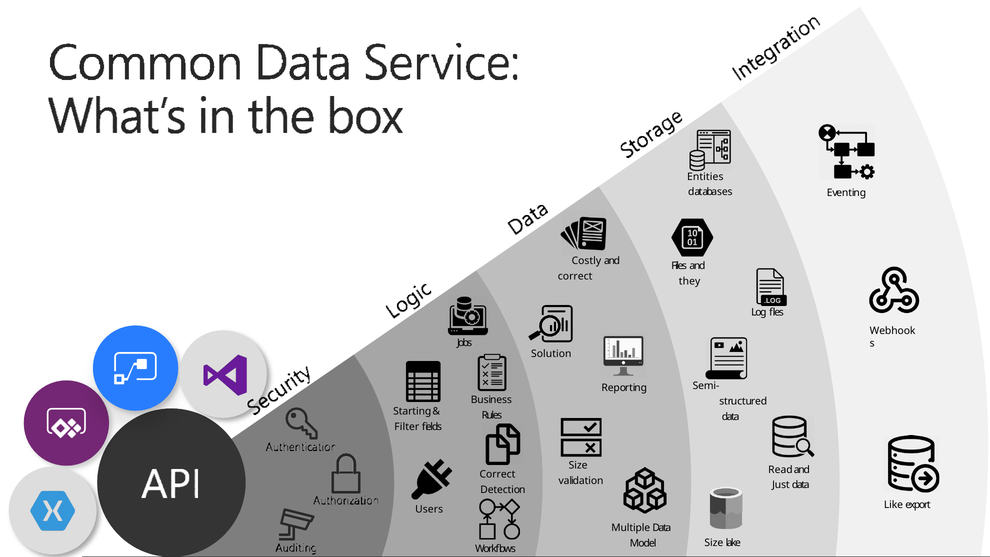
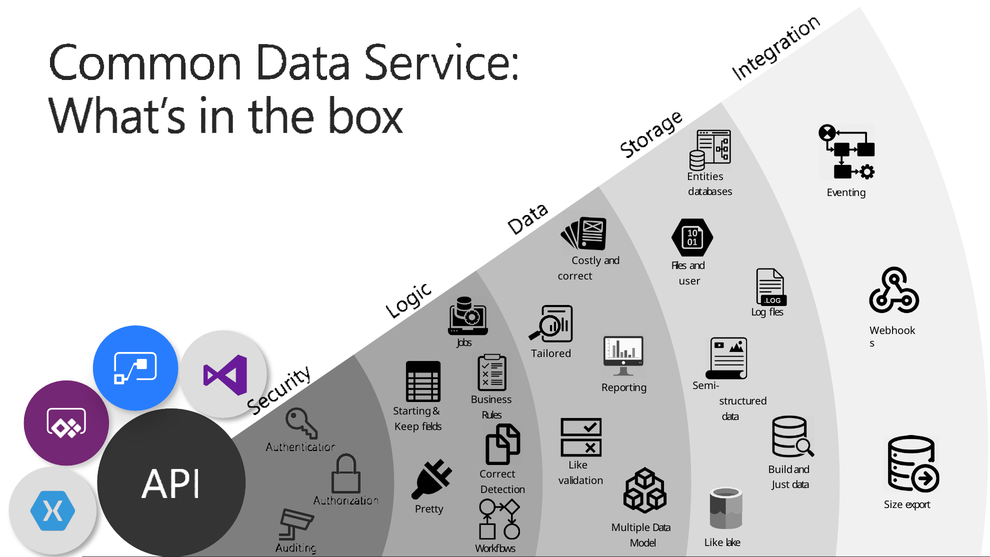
they: they -> user
Solution: Solution -> Tailored
Filter: Filter -> Keep
Size at (578, 465): Size -> Like
Read: Read -> Build
Like: Like -> Size
Users: Users -> Pretty
Size at (714, 543): Size -> Like
